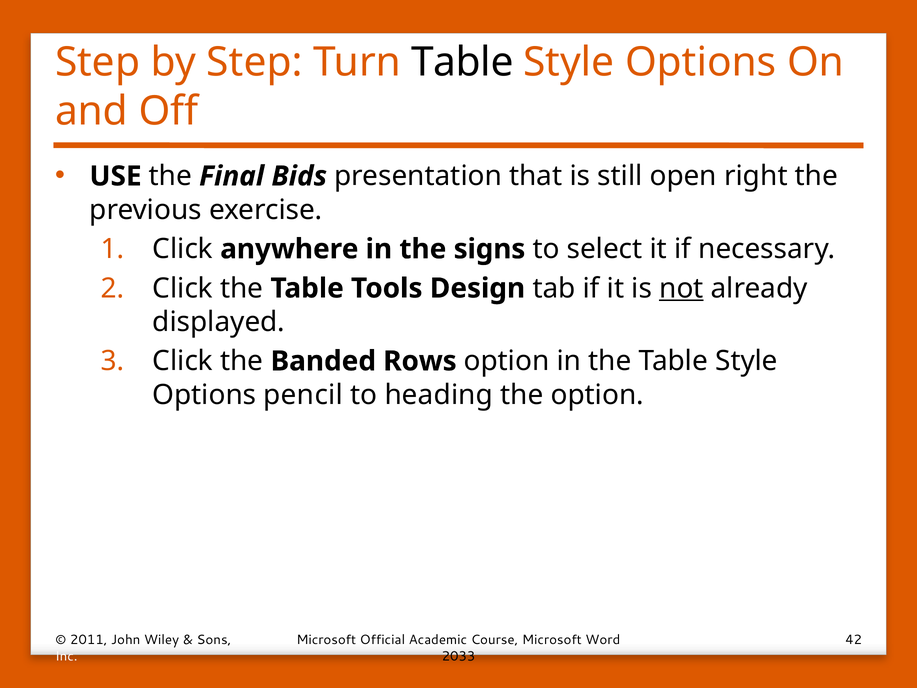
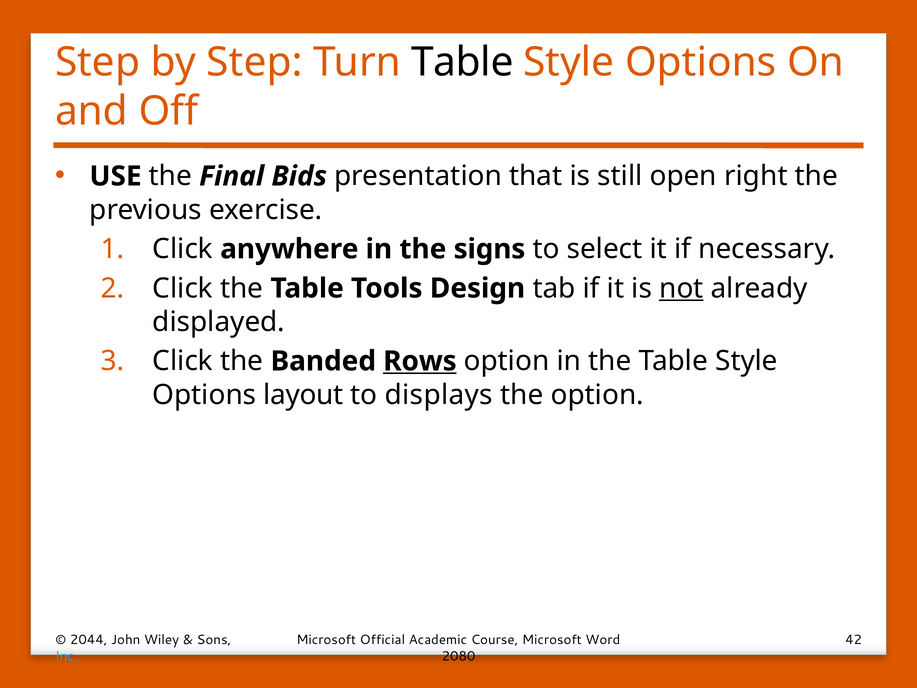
Rows underline: none -> present
pencil: pencil -> layout
heading: heading -> displays
2011: 2011 -> 2044
Inc colour: white -> light blue
2033: 2033 -> 2080
